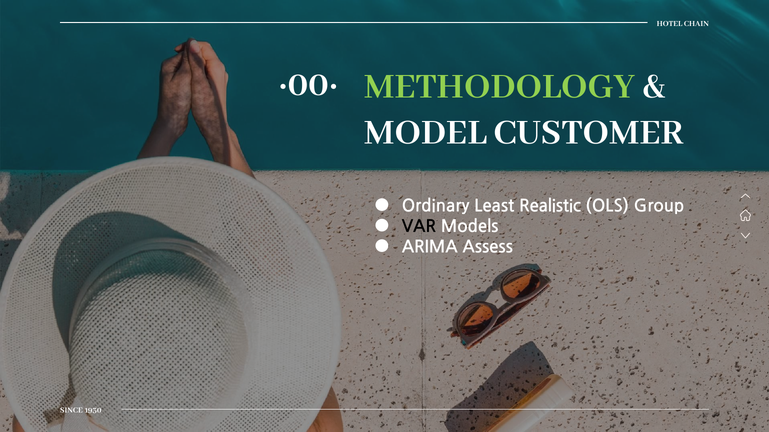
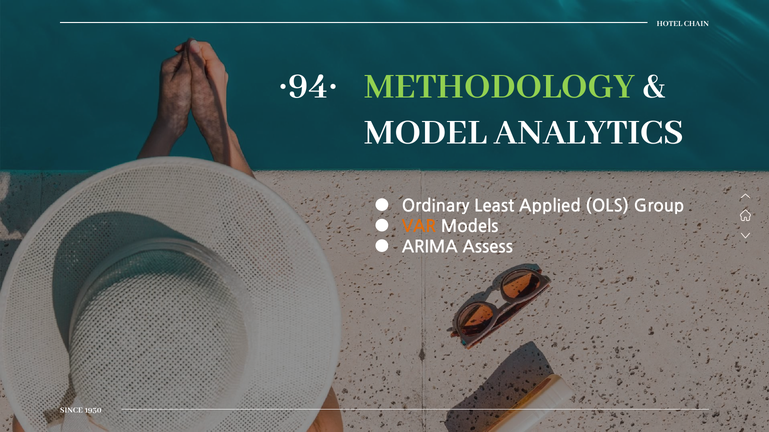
·00·: ·00· -> ·94·
CUSTOMER: CUSTOMER -> ANALYTICS
Realistic: Realistic -> Applied
VAR colour: black -> orange
